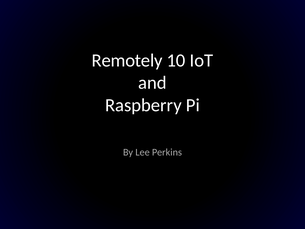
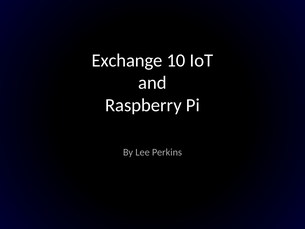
Remotely: Remotely -> Exchange
